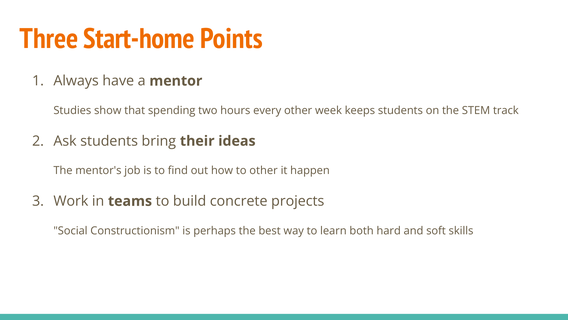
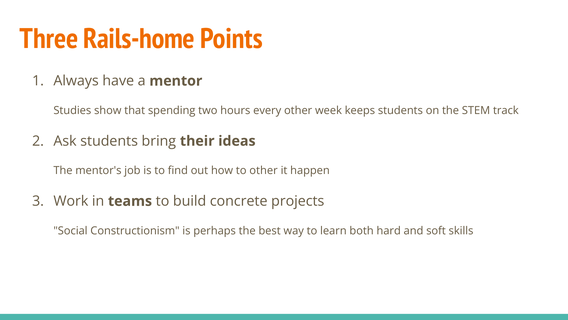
Start-home: Start-home -> Rails-home
